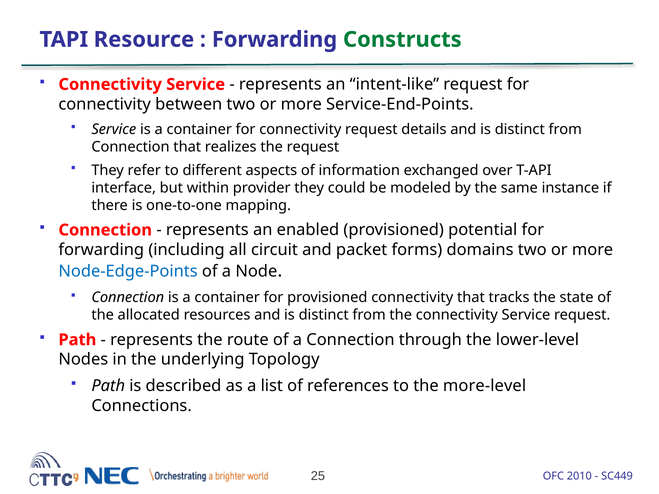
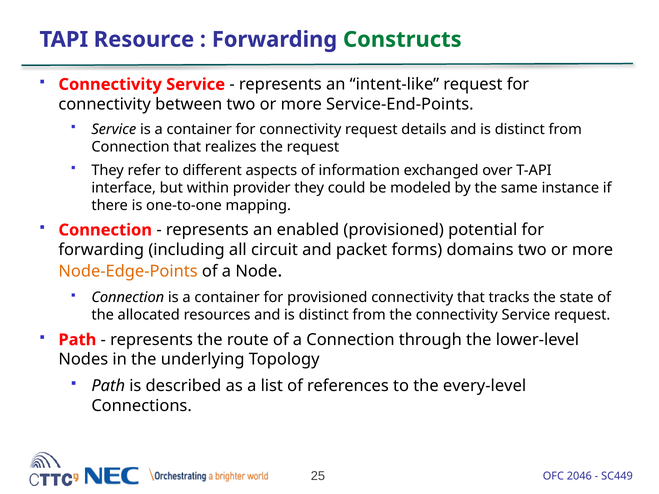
Node-Edge-Points colour: blue -> orange
more-level: more-level -> every-level
2010: 2010 -> 2046
